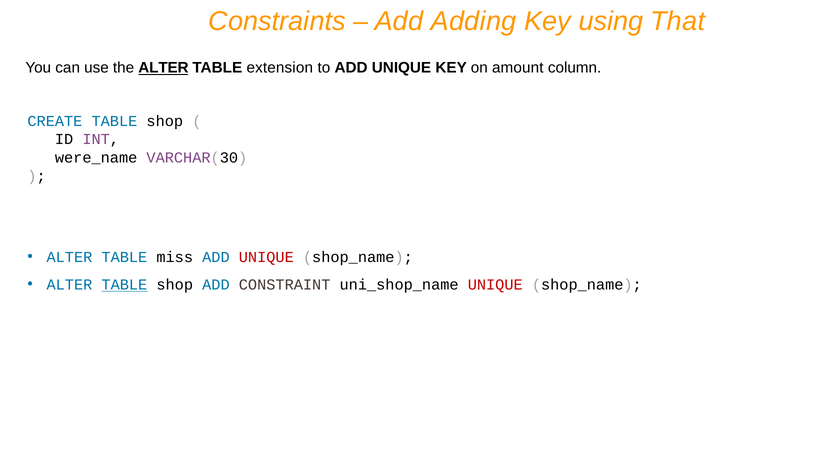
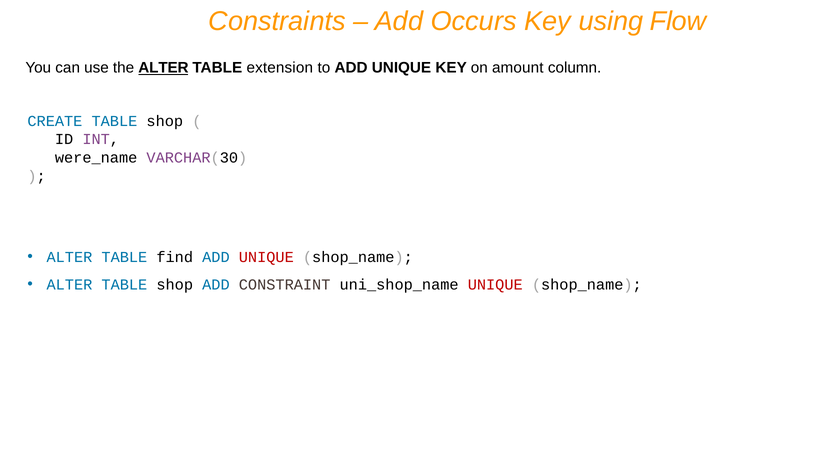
Adding: Adding -> Occurs
That: That -> Flow
miss: miss -> find
TABLE at (124, 285) underline: present -> none
